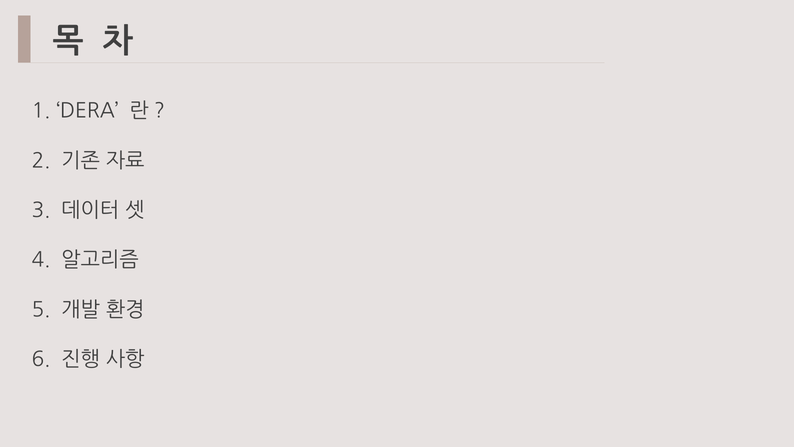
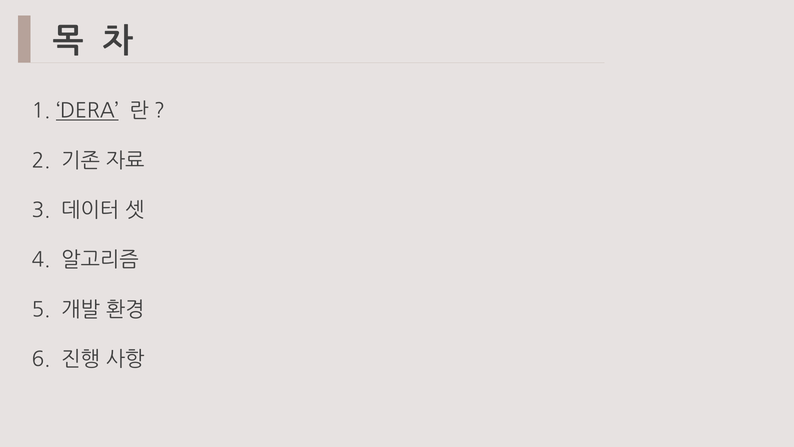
DERA underline: none -> present
